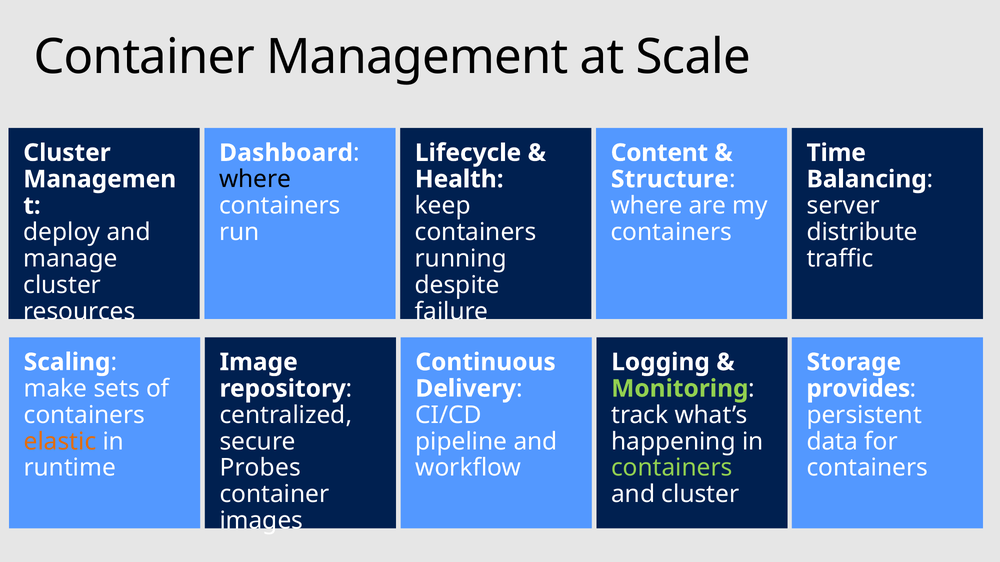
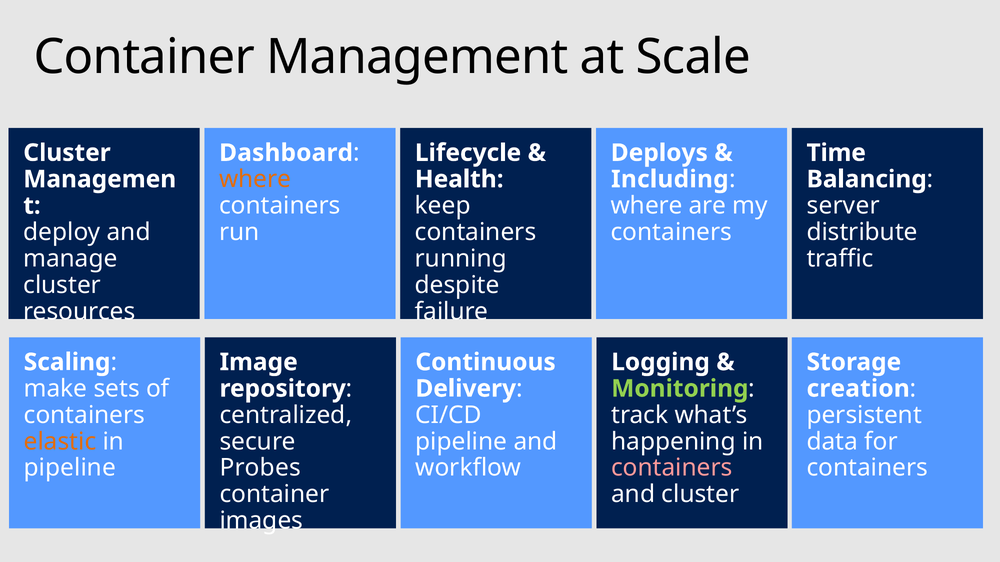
Content: Content -> Deploys
where at (255, 179) colour: black -> orange
Structure: Structure -> Including
provides: provides -> creation
runtime at (70, 468): runtime -> pipeline
containers at (672, 468) colour: light green -> pink
